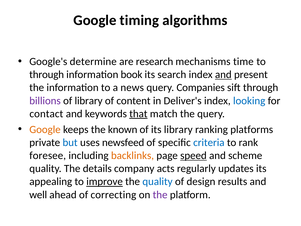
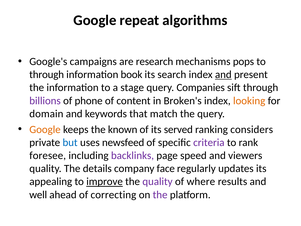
timing: timing -> repeat
determine: determine -> campaigns
time: time -> pops
news: news -> stage
of library: library -> phone
Deliver's: Deliver's -> Broken's
looking colour: blue -> orange
contact: contact -> domain
that underline: present -> none
its library: library -> served
platforms: platforms -> considers
criteria colour: blue -> purple
backlinks colour: orange -> purple
speed underline: present -> none
scheme: scheme -> viewers
acts: acts -> face
quality at (157, 181) colour: blue -> purple
design: design -> where
